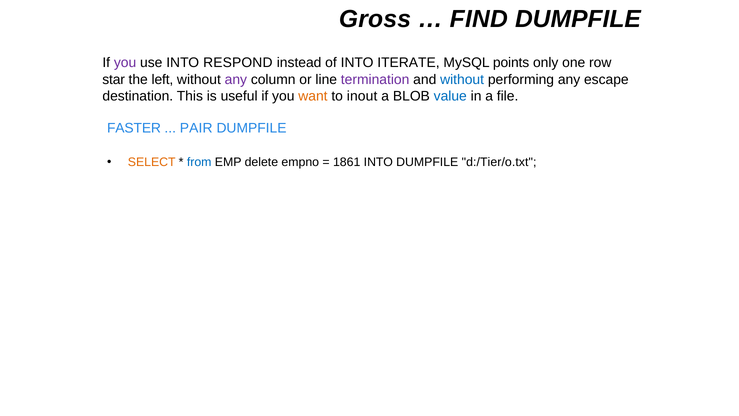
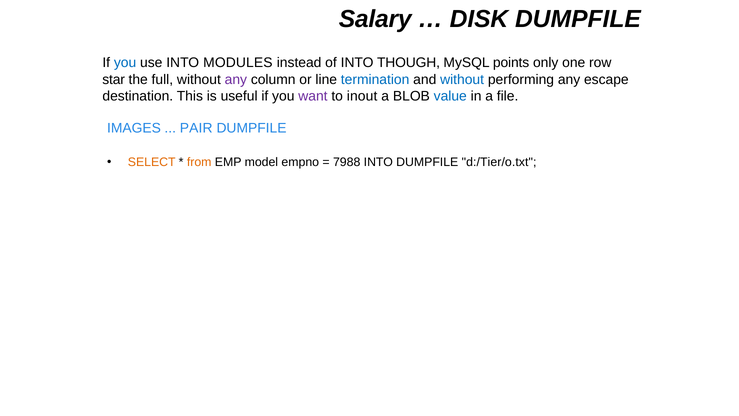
Gross: Gross -> Salary
FIND: FIND -> DISK
you at (125, 63) colour: purple -> blue
RESPOND: RESPOND -> MODULES
ITERATE: ITERATE -> THOUGH
left: left -> full
termination colour: purple -> blue
want colour: orange -> purple
FASTER: FASTER -> IMAGES
from colour: blue -> orange
delete: delete -> model
1861: 1861 -> 7988
